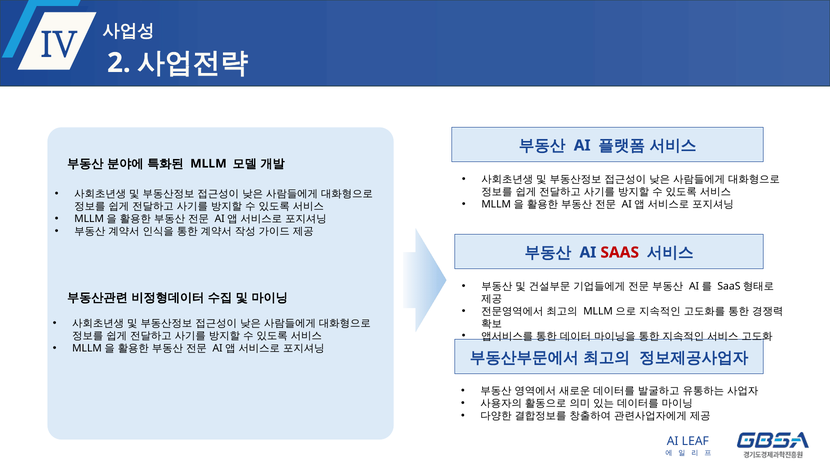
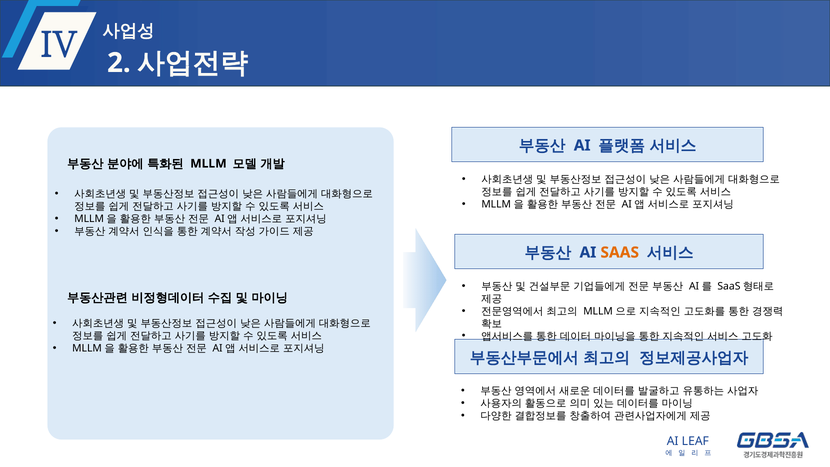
SAAS colour: red -> orange
